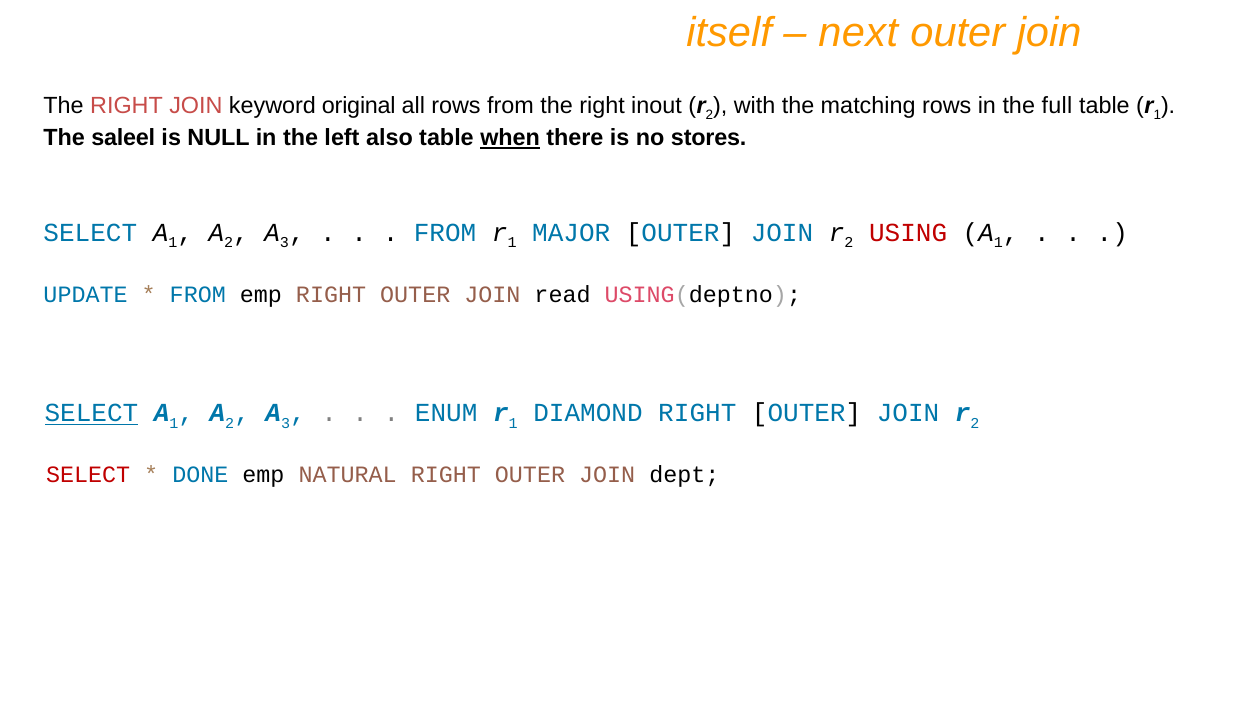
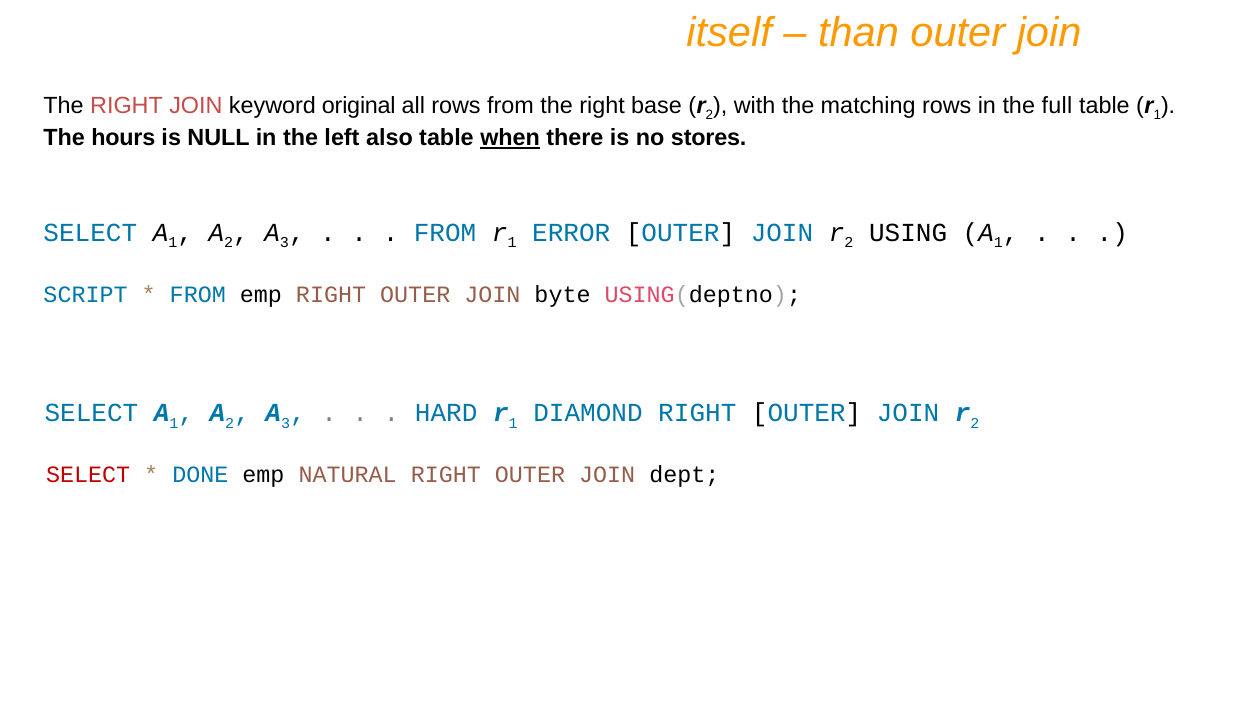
next: next -> than
inout: inout -> base
saleel: saleel -> hours
MAJOR: MAJOR -> ERROR
USING colour: red -> black
UPDATE: UPDATE -> SCRIPT
read: read -> byte
SELECT at (91, 413) underline: present -> none
ENUM: ENUM -> HARD
